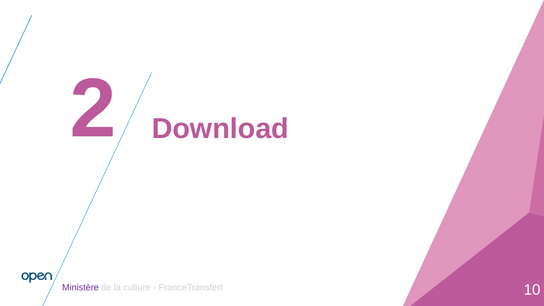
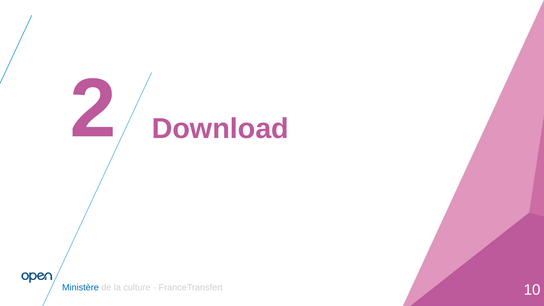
Ministère colour: purple -> blue
